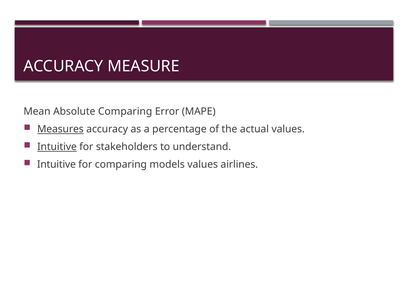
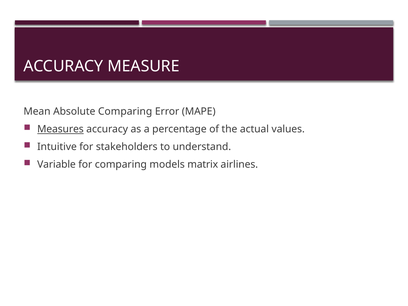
Intuitive at (57, 147) underline: present -> none
Intuitive at (56, 165): Intuitive -> Variable
models values: values -> matrix
